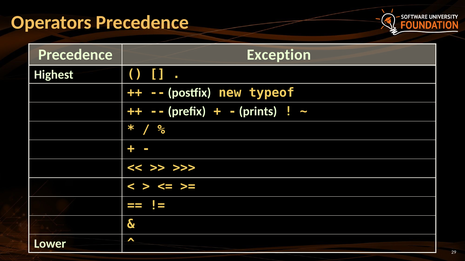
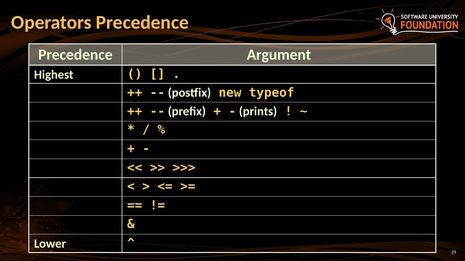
Exception: Exception -> Argument
